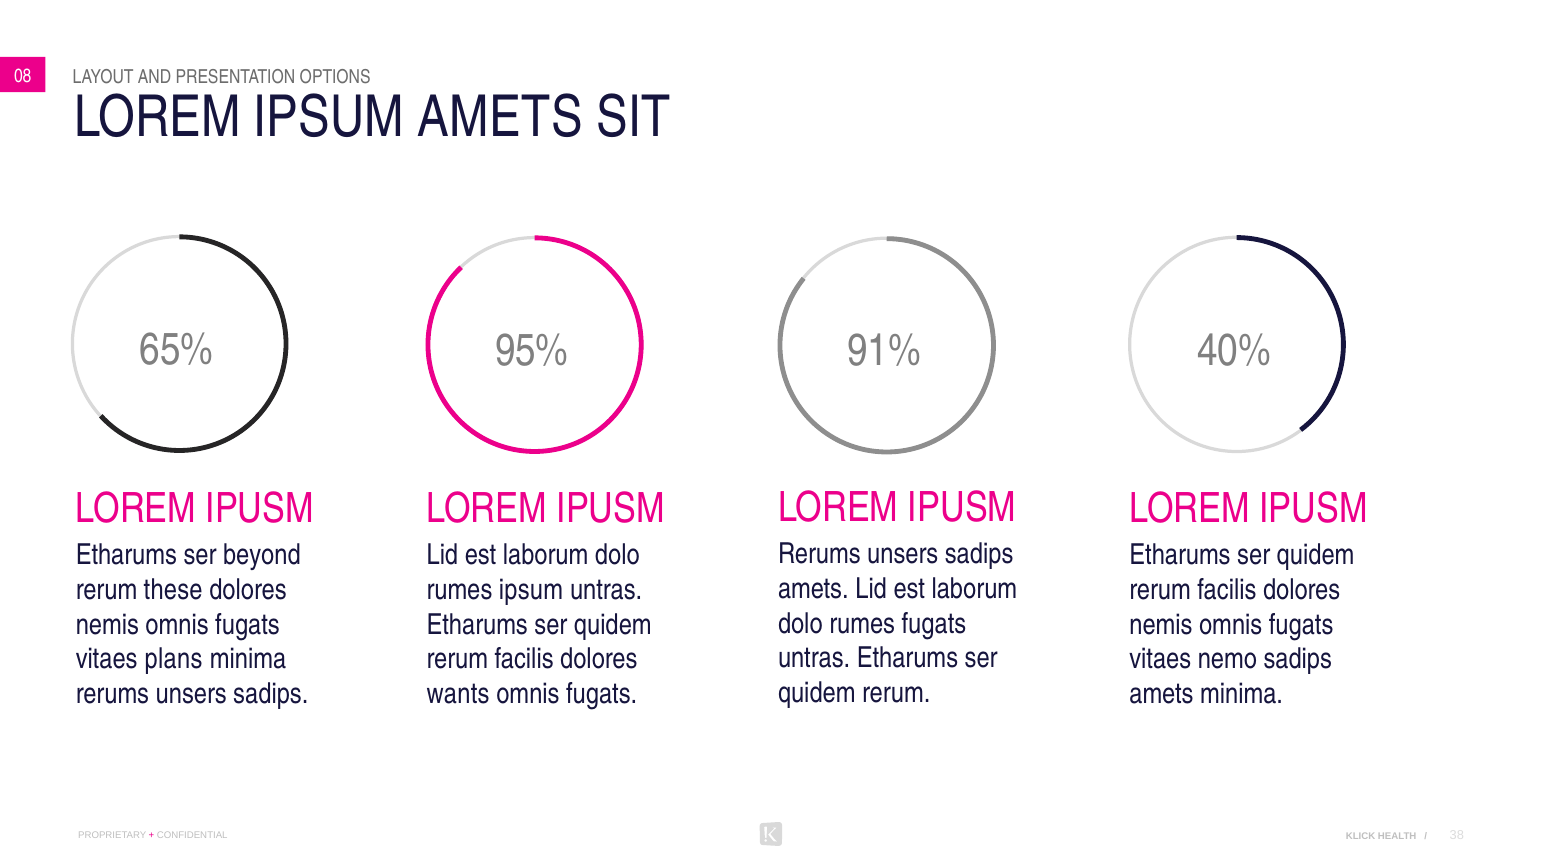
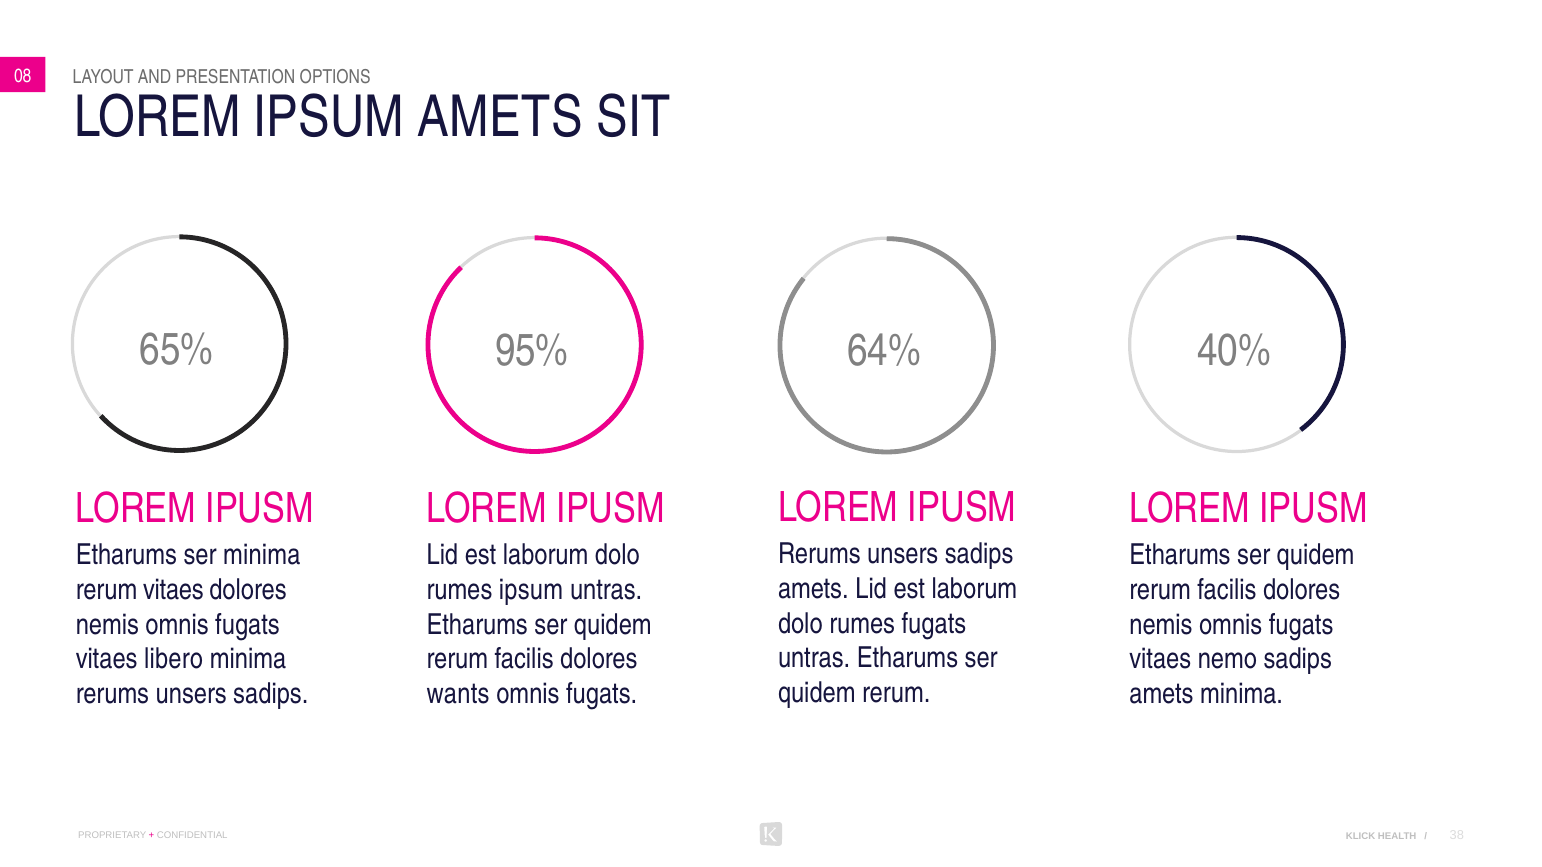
91%: 91% -> 64%
ser beyond: beyond -> minima
rerum these: these -> vitaes
plans: plans -> libero
